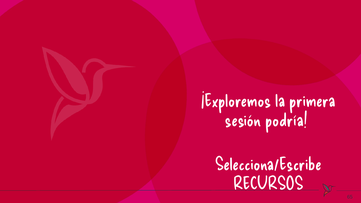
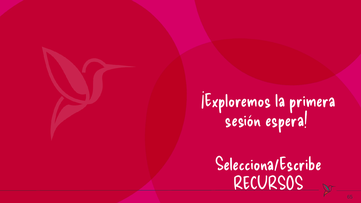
podría: podría -> espera
